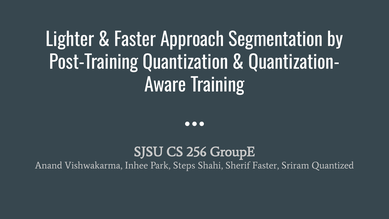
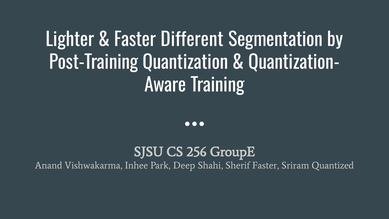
Approach: Approach -> Different
Steps: Steps -> Deep
